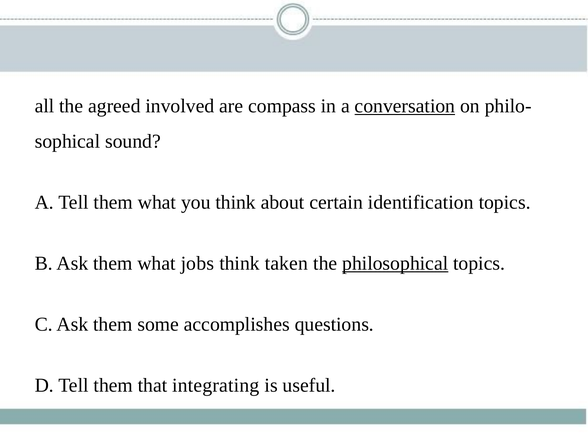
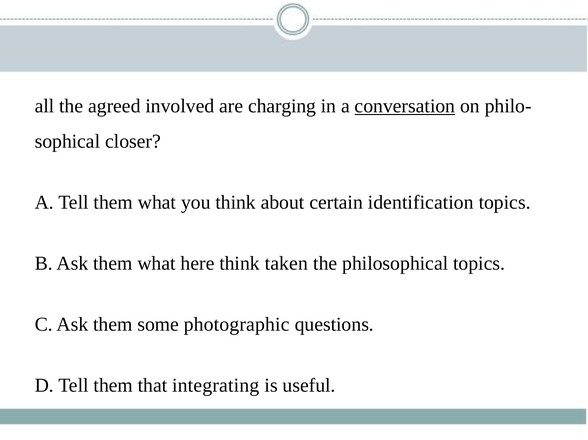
compass: compass -> charging
sound: sound -> closer
jobs: jobs -> here
philosophical underline: present -> none
accomplishes: accomplishes -> photographic
